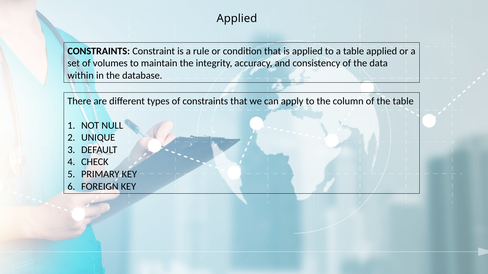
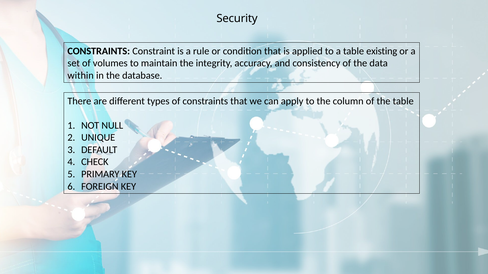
Applied at (237, 19): Applied -> Security
table applied: applied -> existing
